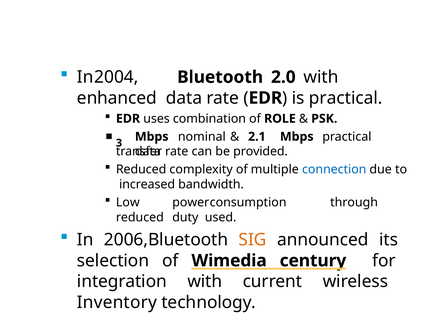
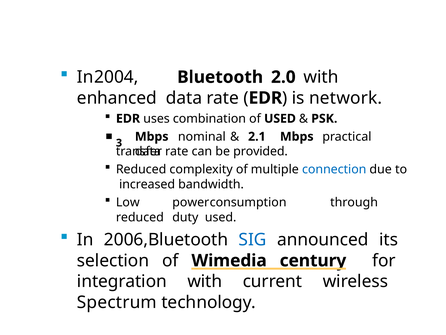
is practical: practical -> network
of ROLE: ROLE -> USED
SIG colour: orange -> blue
Inventory: Inventory -> Spectrum
